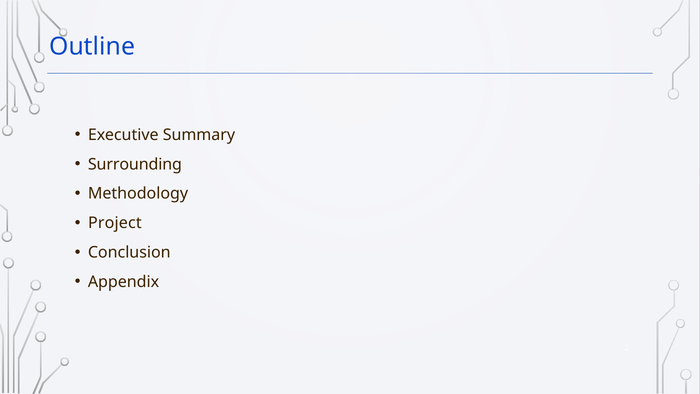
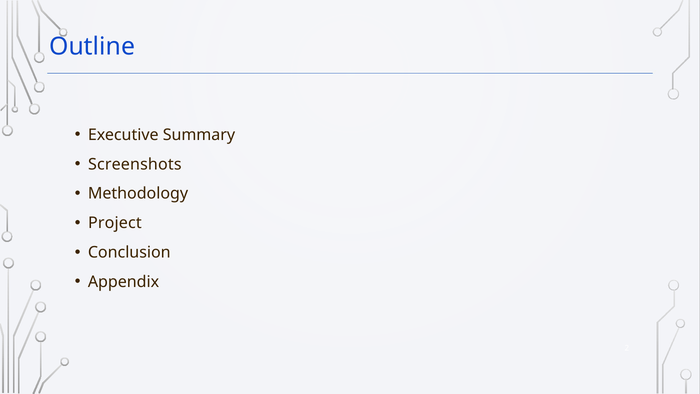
Surrounding: Surrounding -> Screenshots
